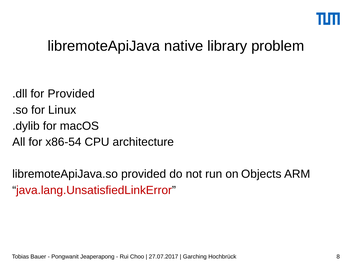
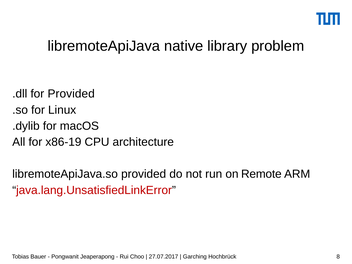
x86-54: x86-54 -> x86-19
Objects: Objects -> Remote
